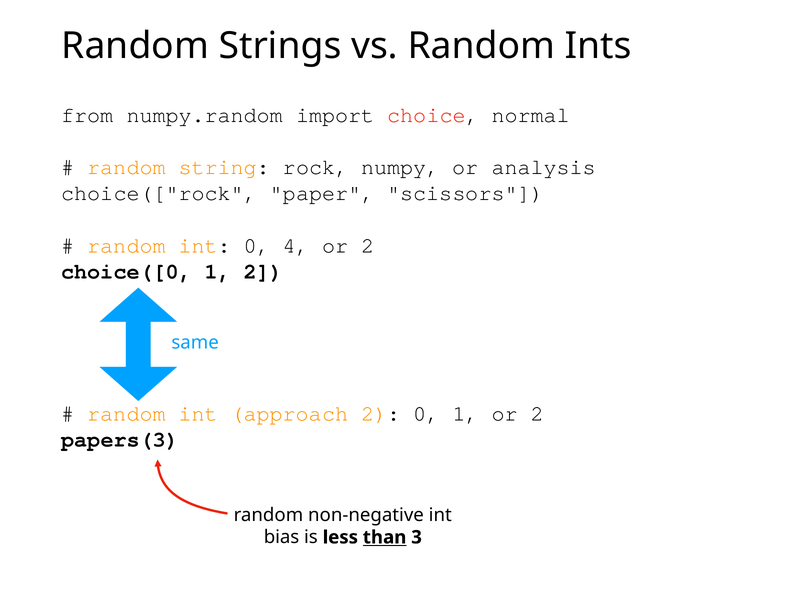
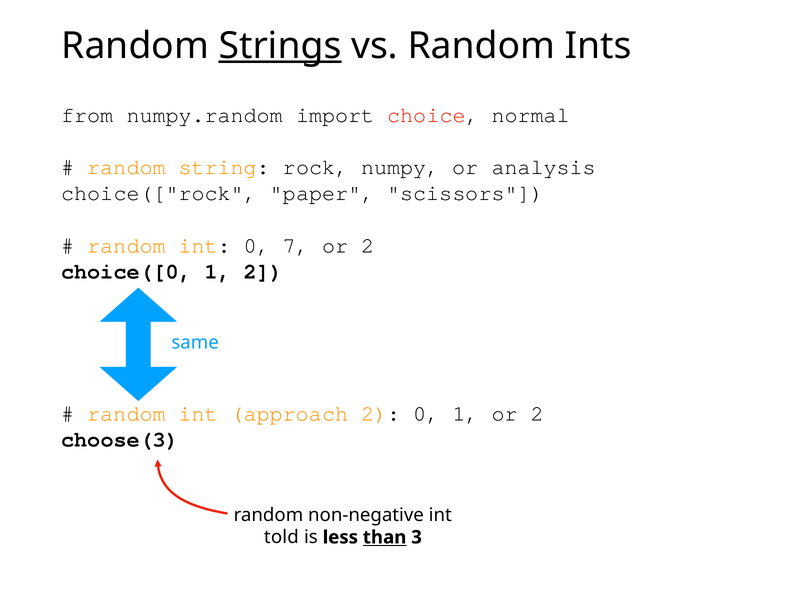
Strings underline: none -> present
4: 4 -> 7
papers(3: papers(3 -> choose(3
bias: bias -> told
